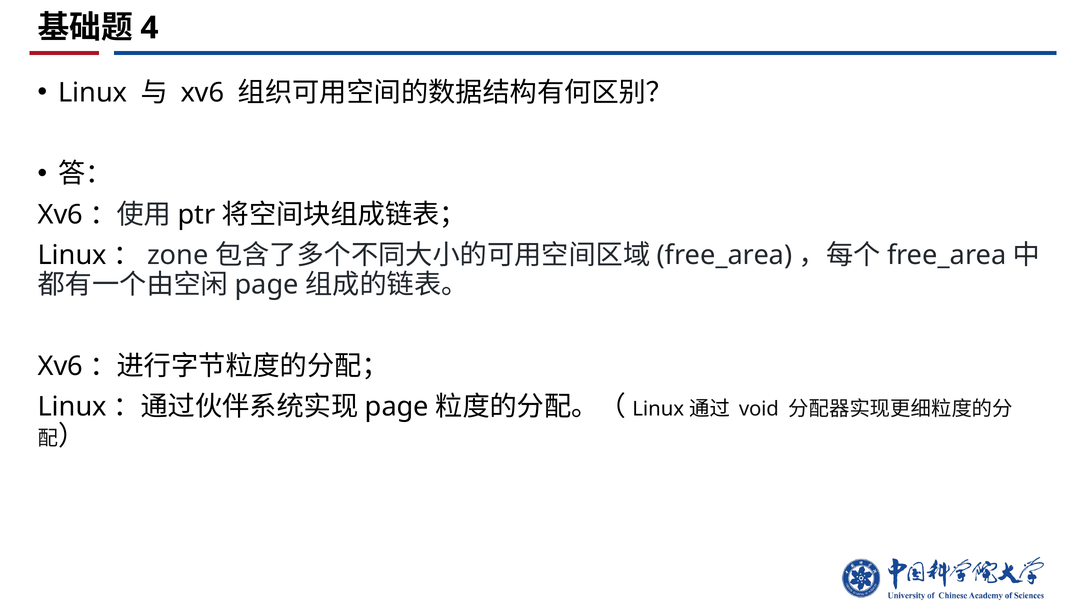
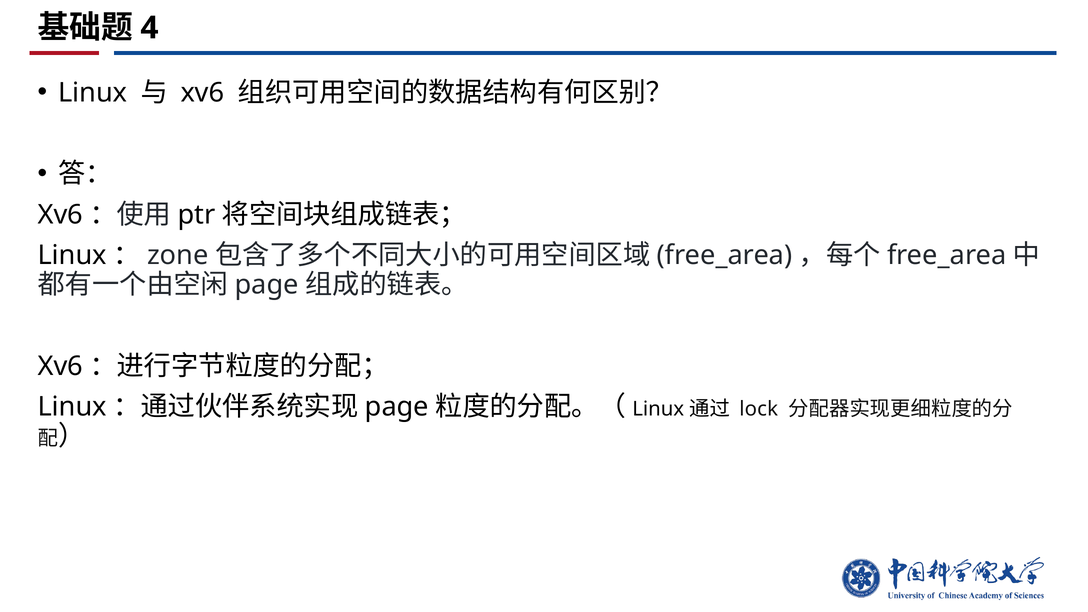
void: void -> lock
